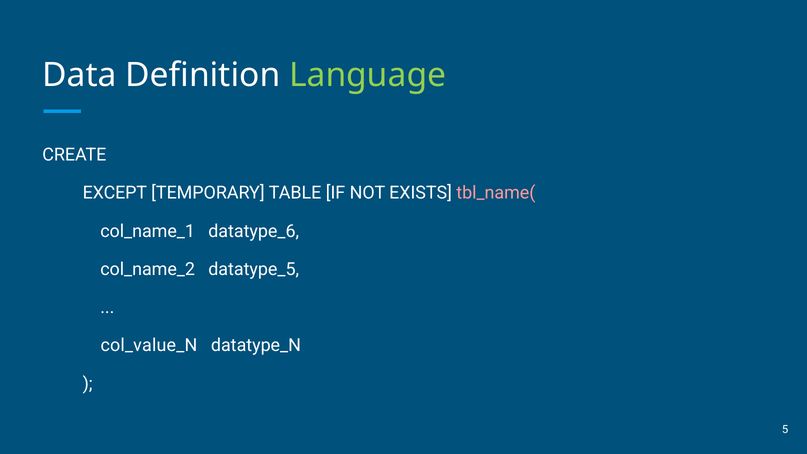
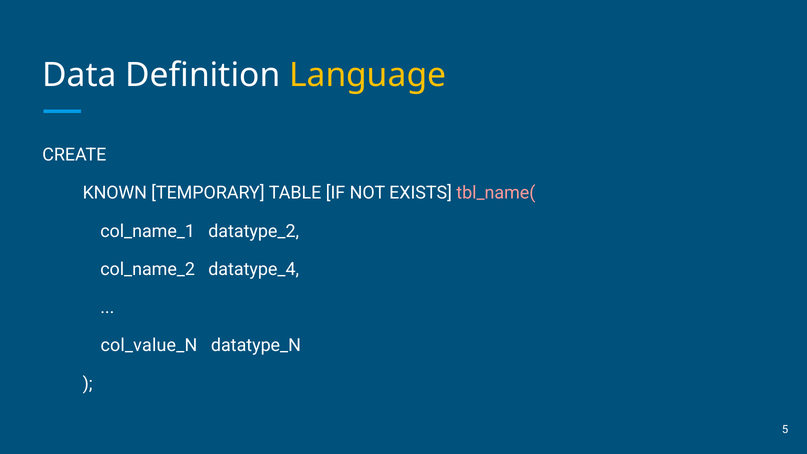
Language colour: light green -> yellow
EXCEPT: EXCEPT -> KNOWN
datatype_6: datatype_6 -> datatype_2
datatype_5: datatype_5 -> datatype_4
